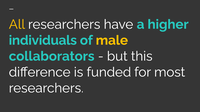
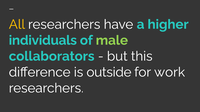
male colour: yellow -> light green
funded: funded -> outside
most: most -> work
